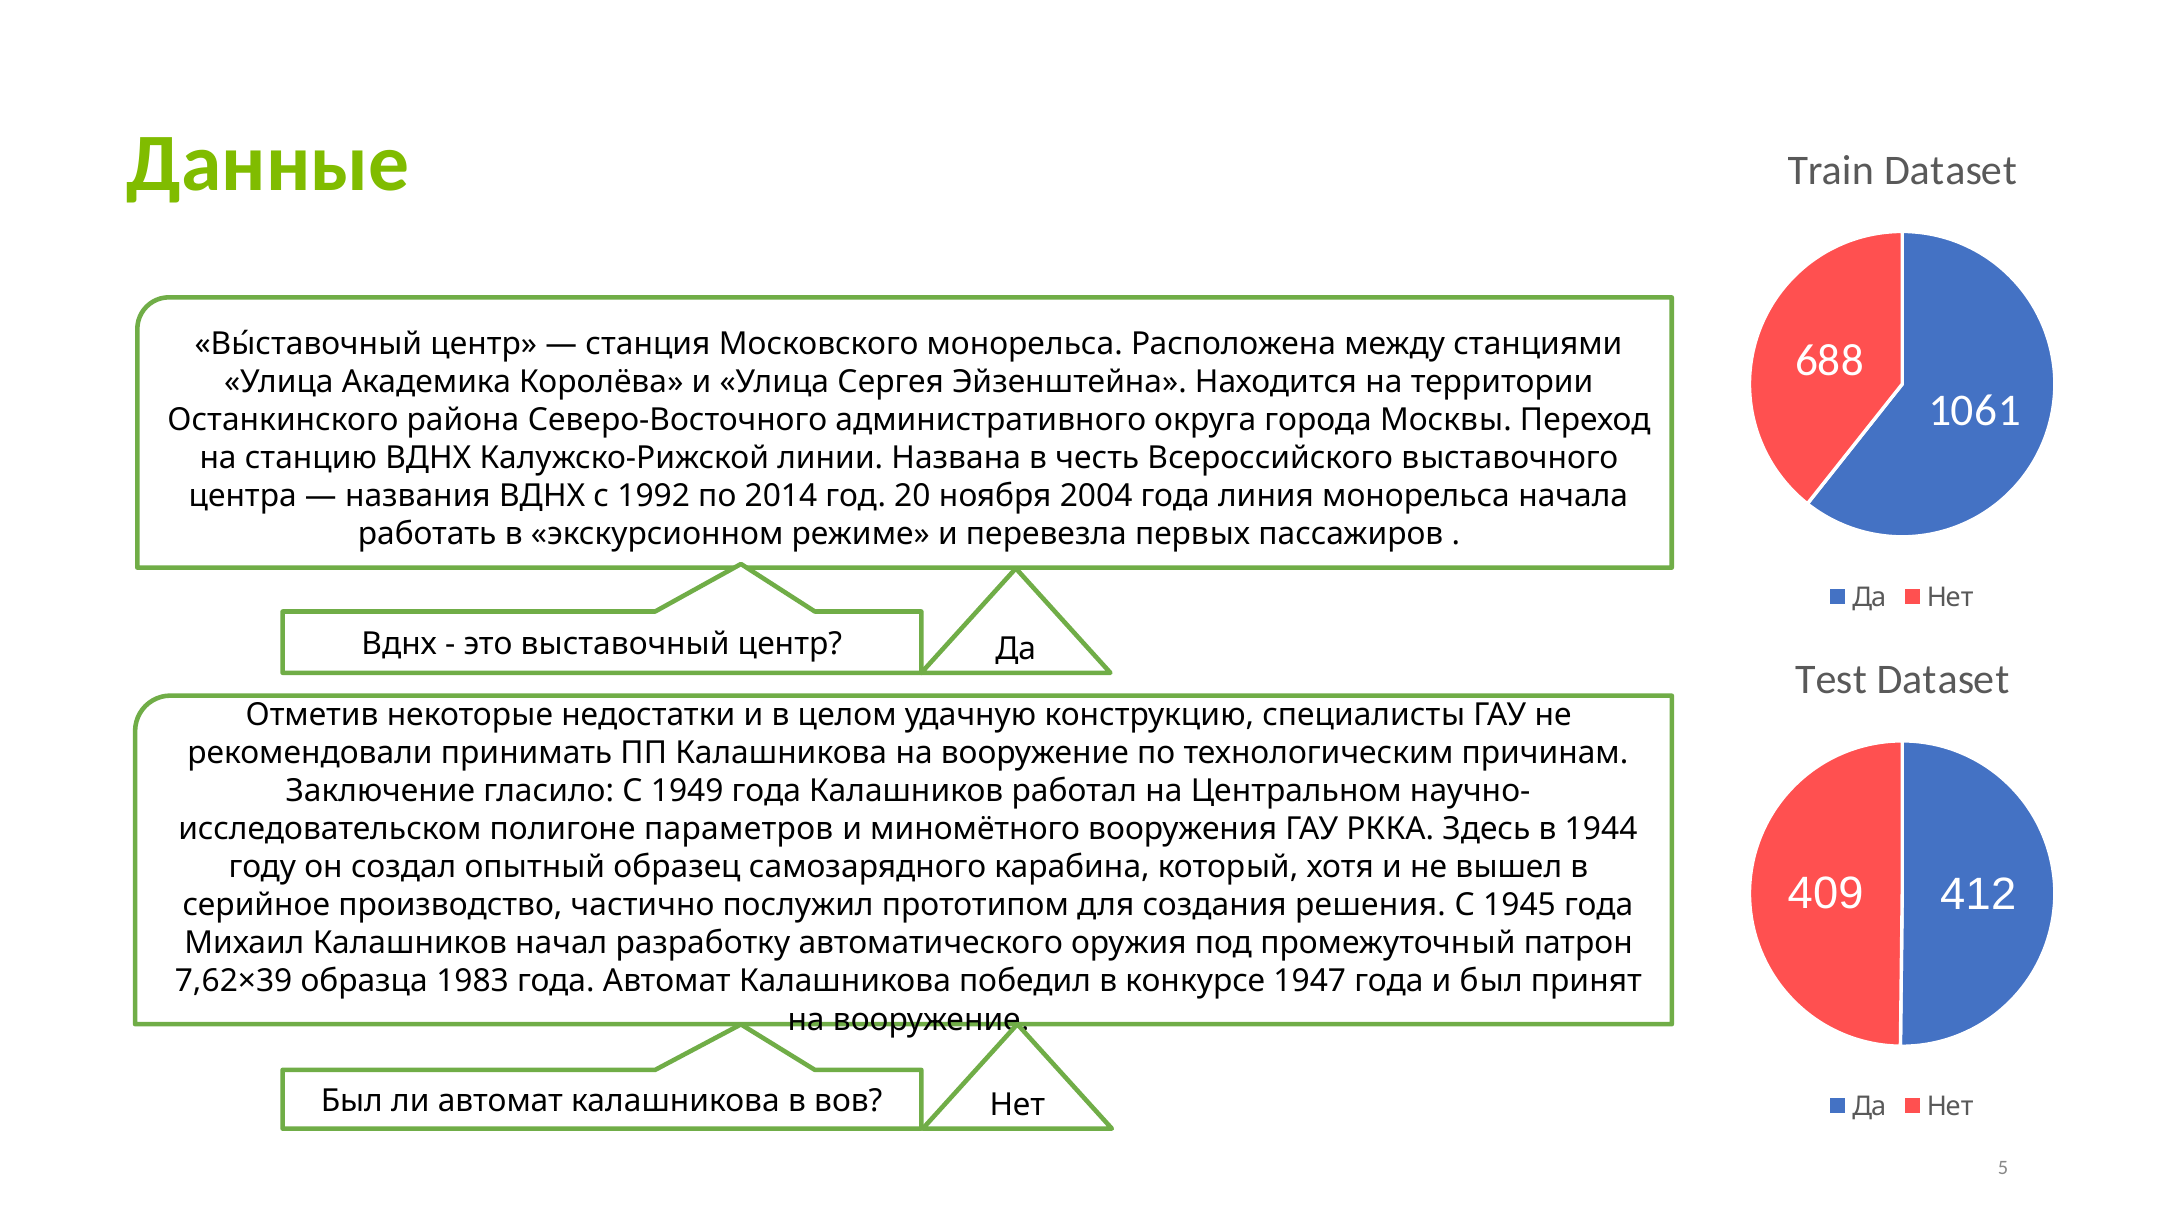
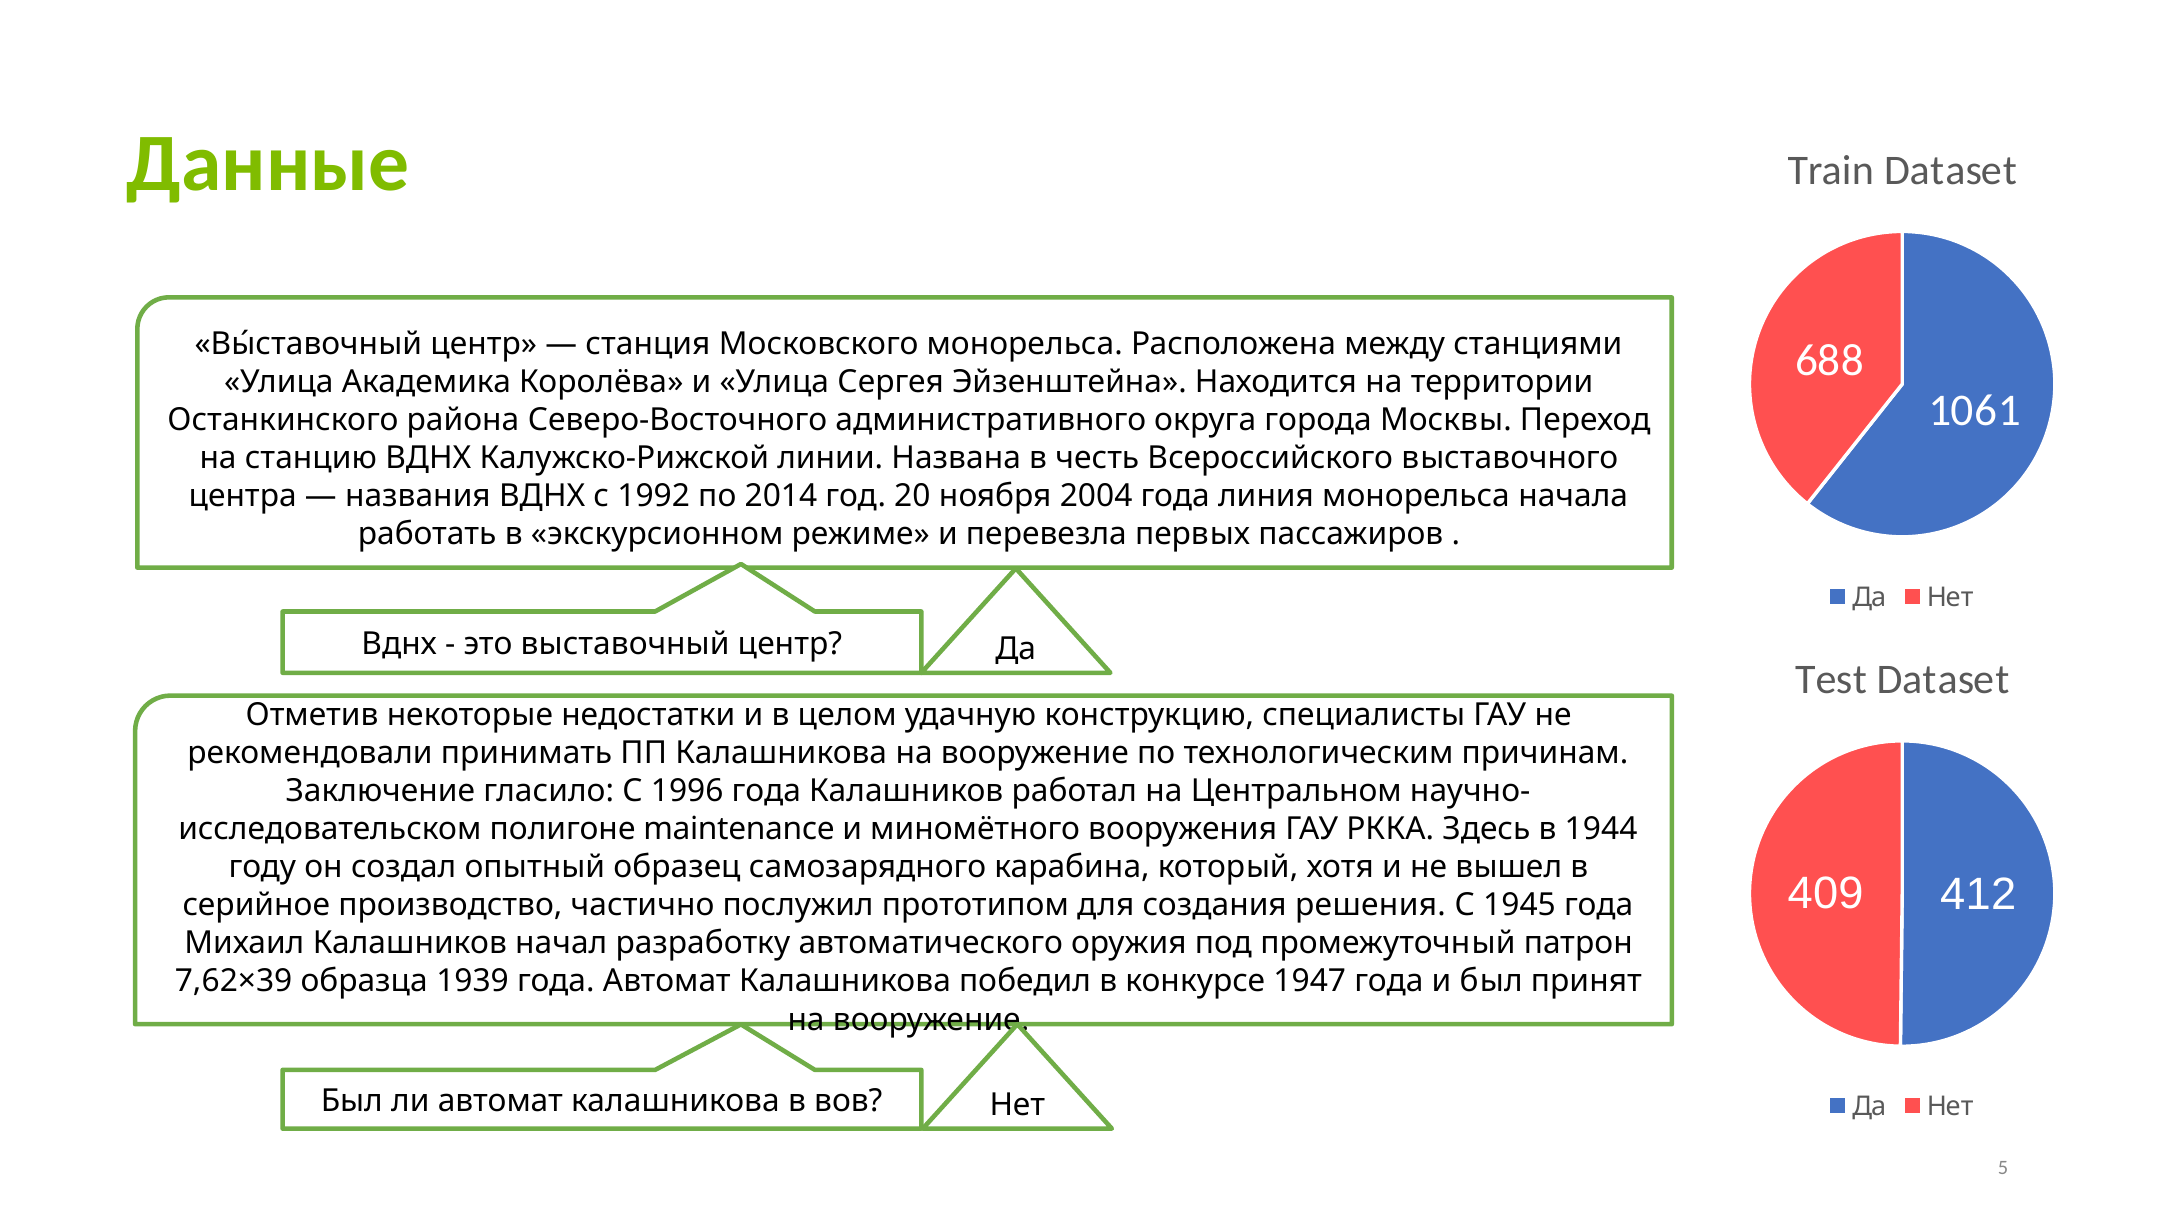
1949: 1949 -> 1996
параметров: параметров -> maintenance
1983: 1983 -> 1939
